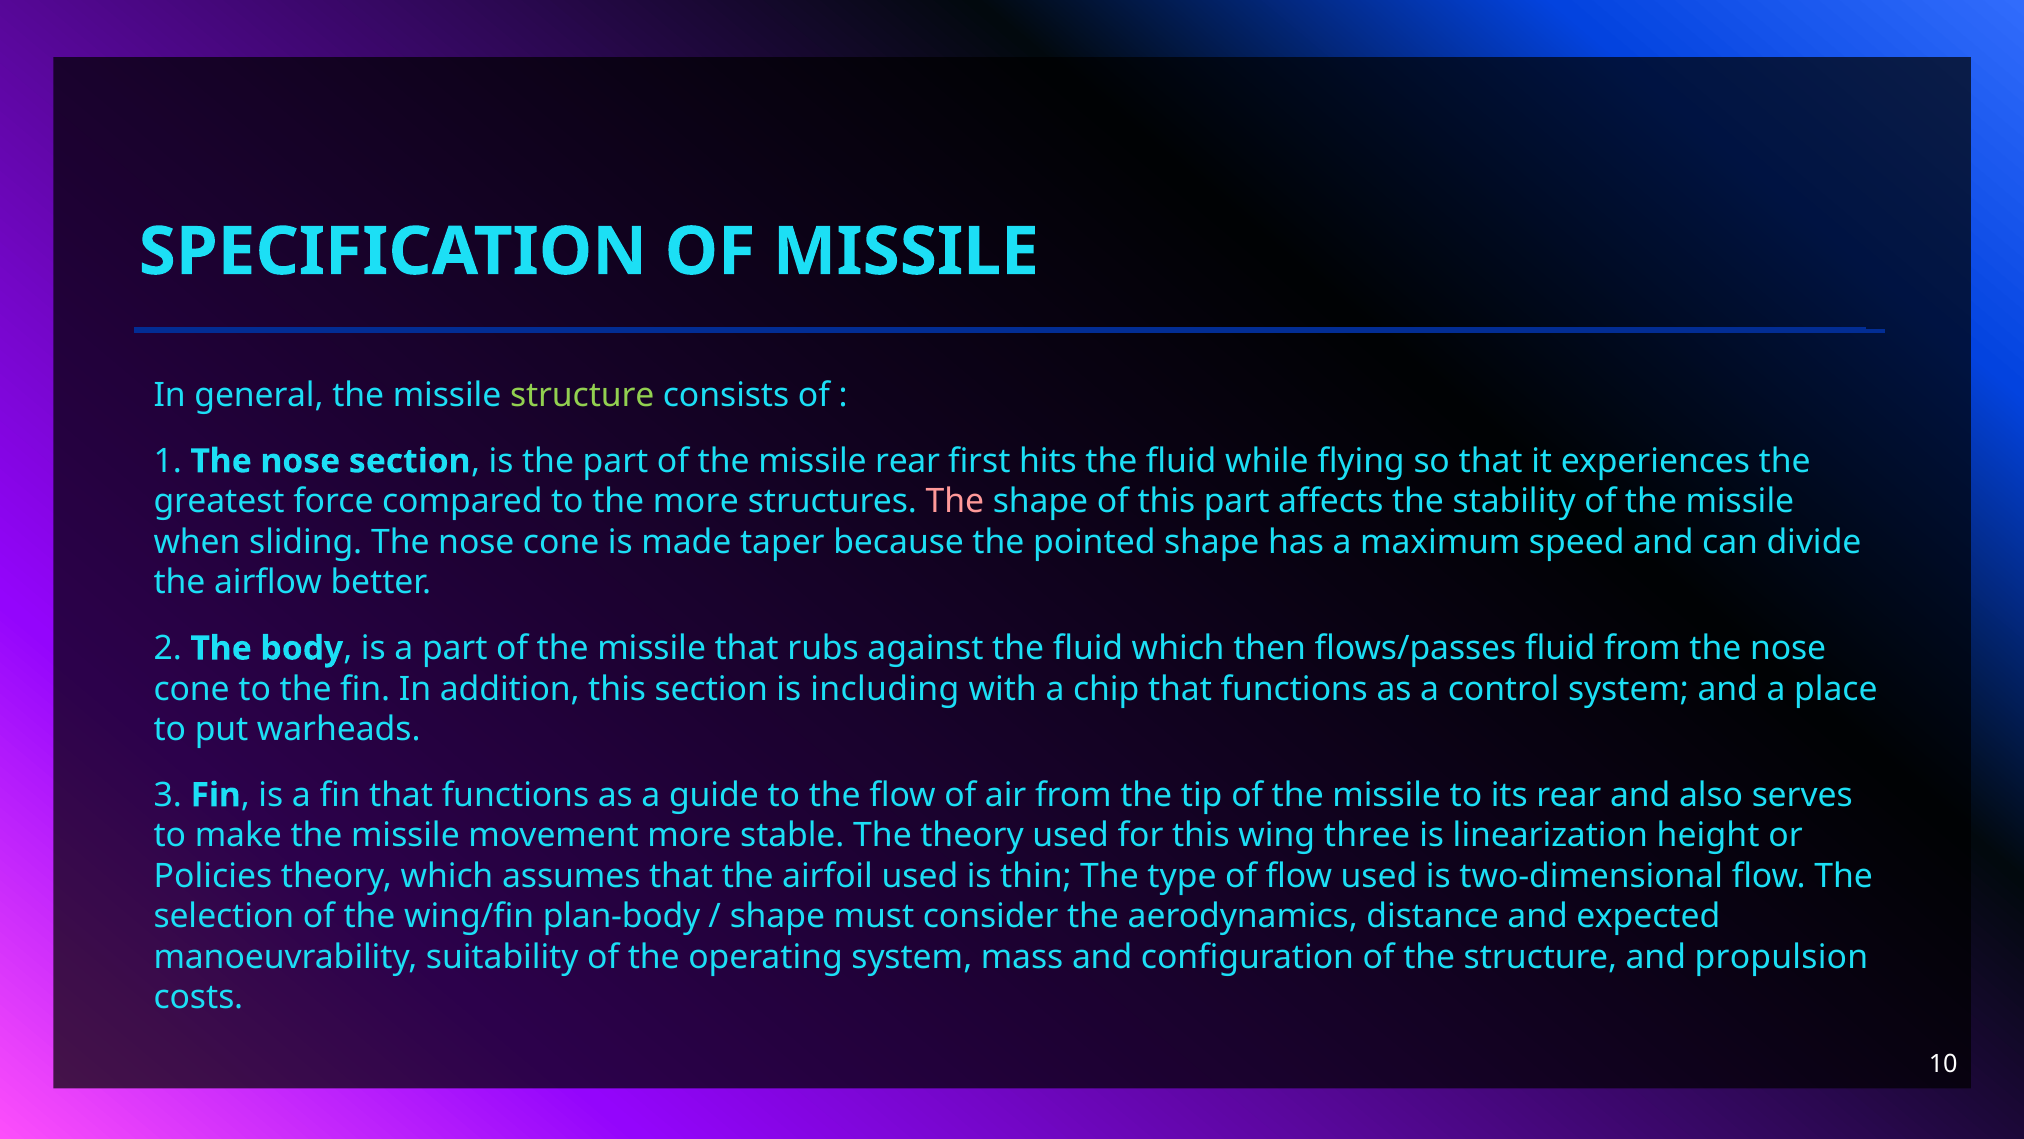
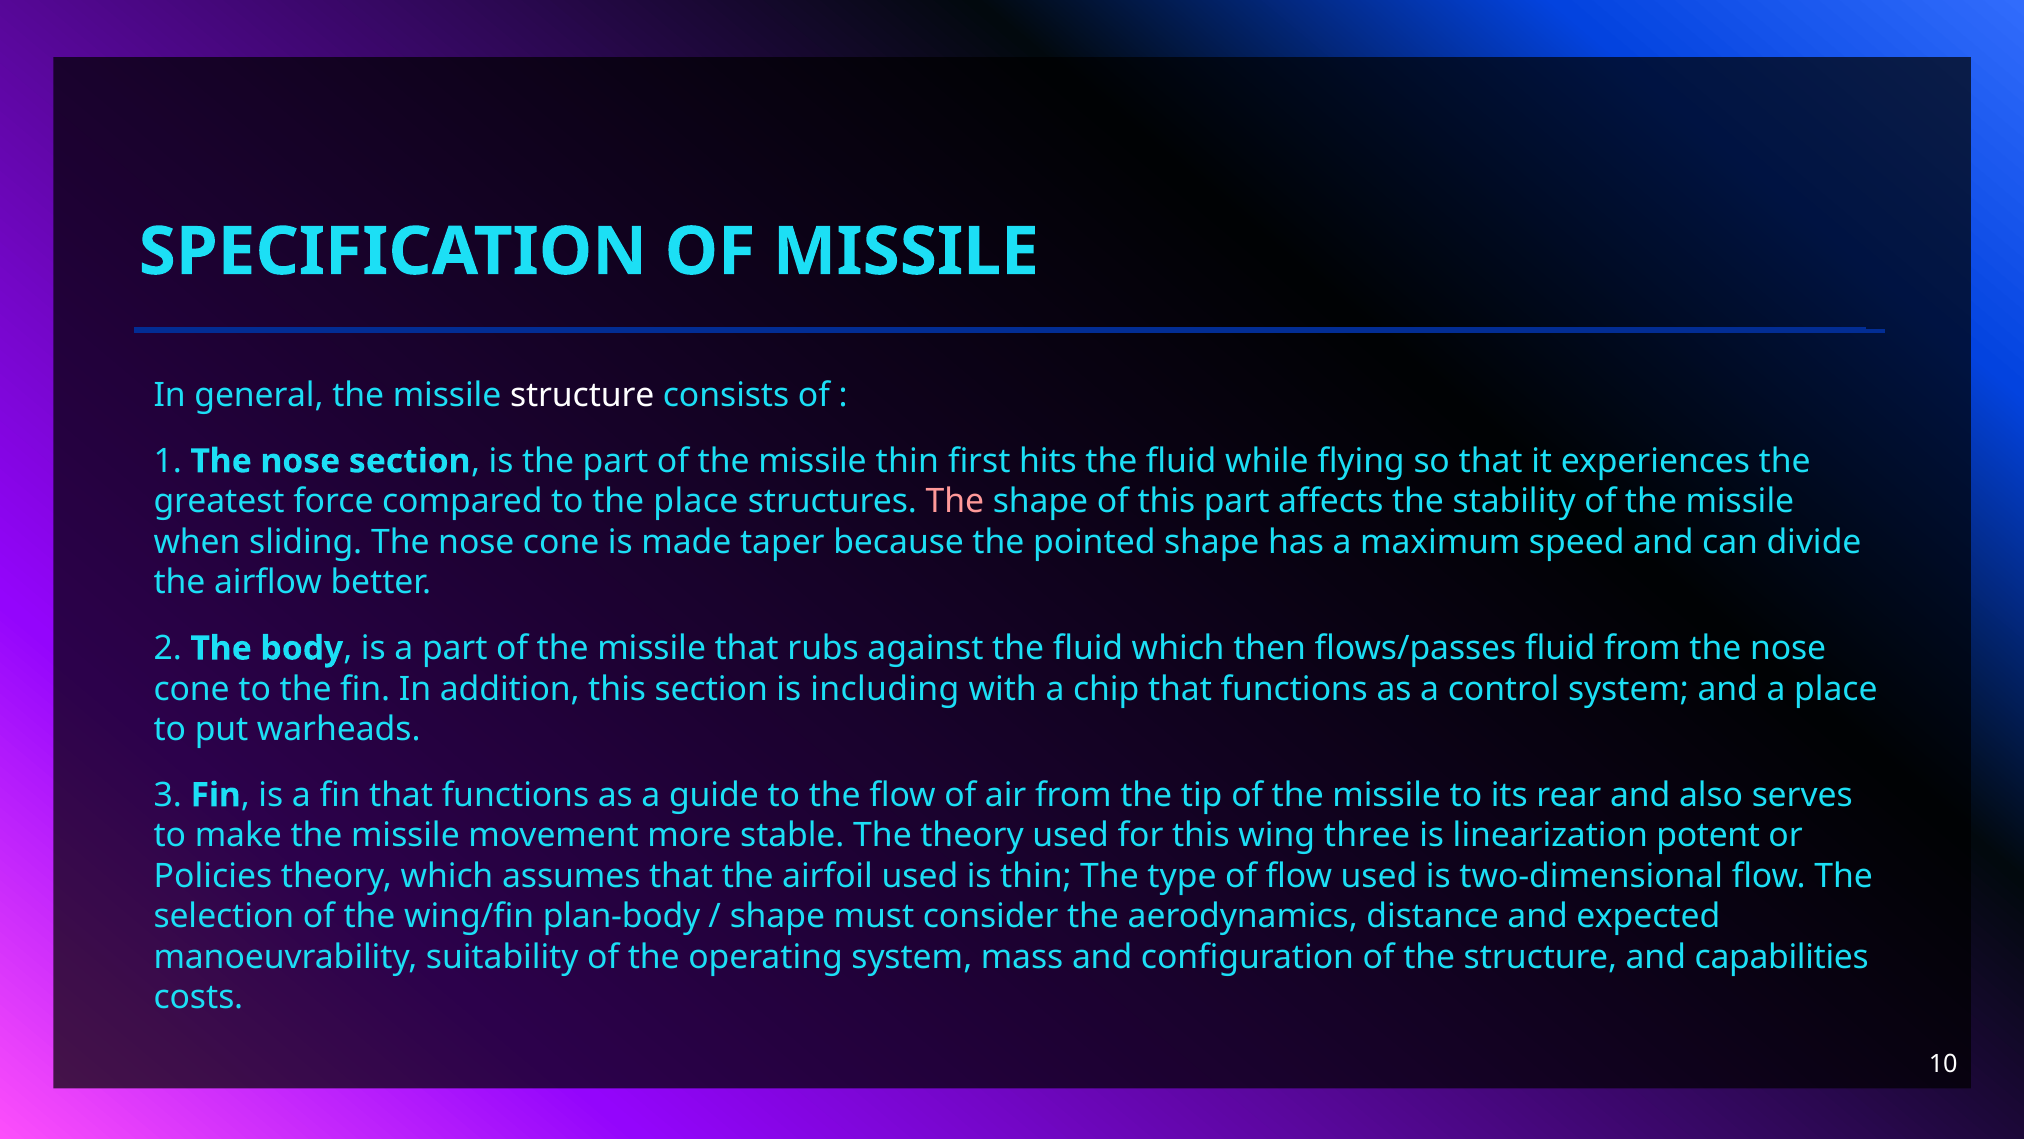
structure at (582, 395) colour: light green -> white
missile rear: rear -> thin
the more: more -> place
height: height -> potent
propulsion: propulsion -> capabilities
